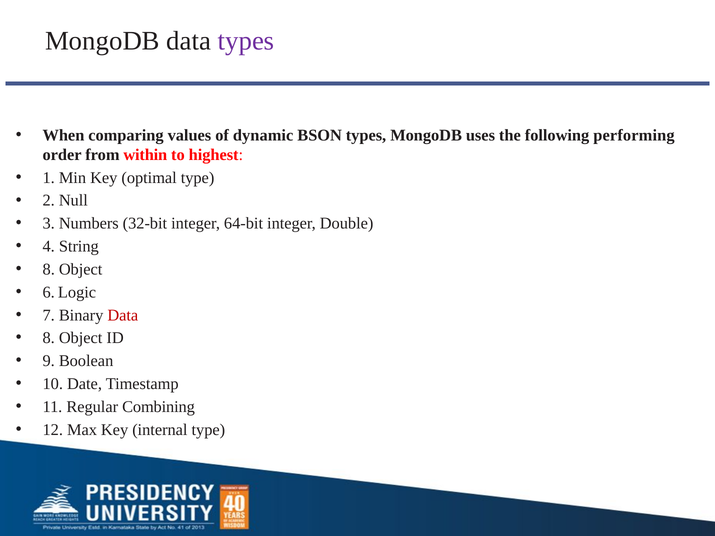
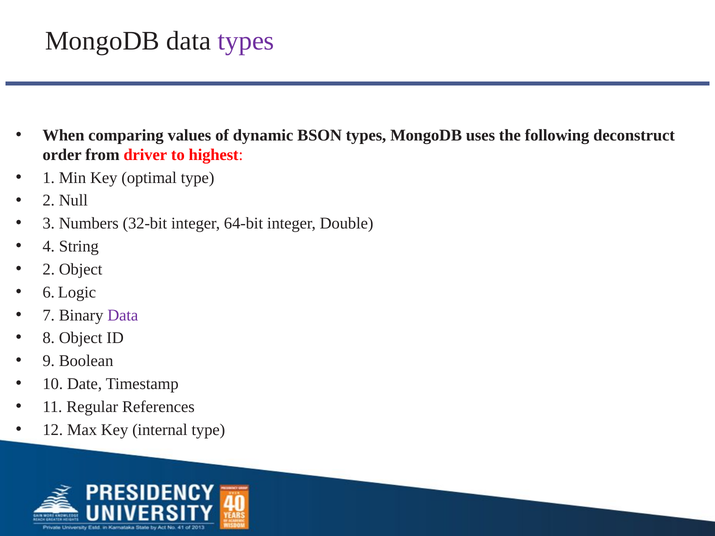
performing: performing -> deconstruct
within: within -> driver
8 at (49, 269): 8 -> 2
Data at (123, 315) colour: red -> purple
Combining: Combining -> References
